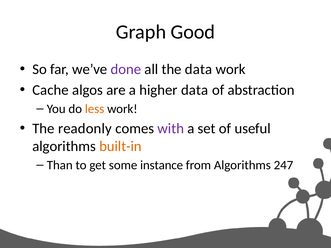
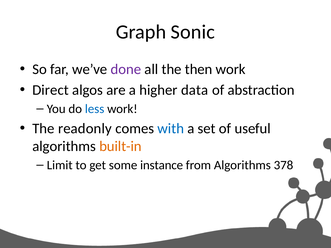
Good: Good -> Sonic
the data: data -> then
Cache: Cache -> Direct
less colour: orange -> blue
with colour: purple -> blue
Than: Than -> Limit
247: 247 -> 378
